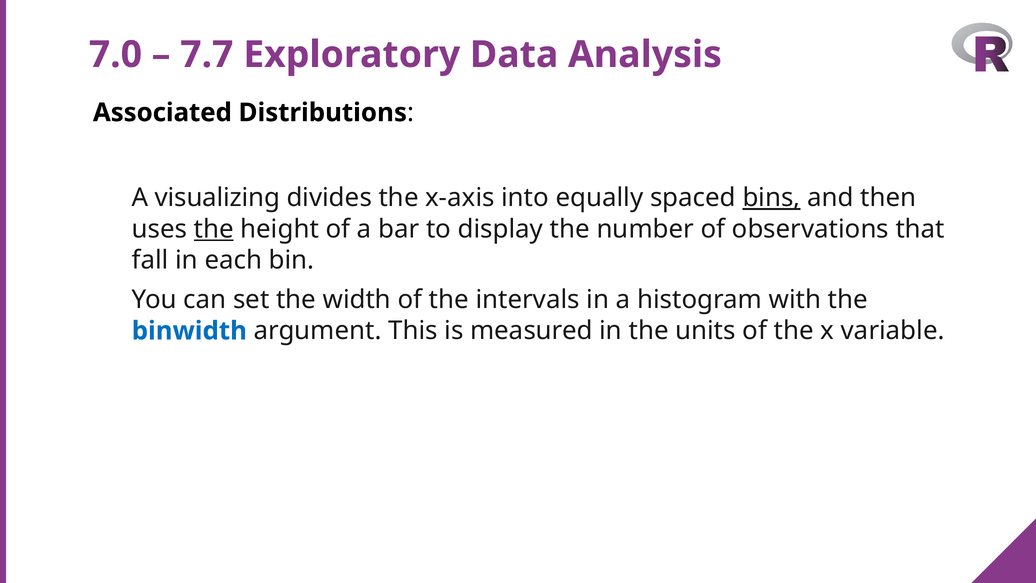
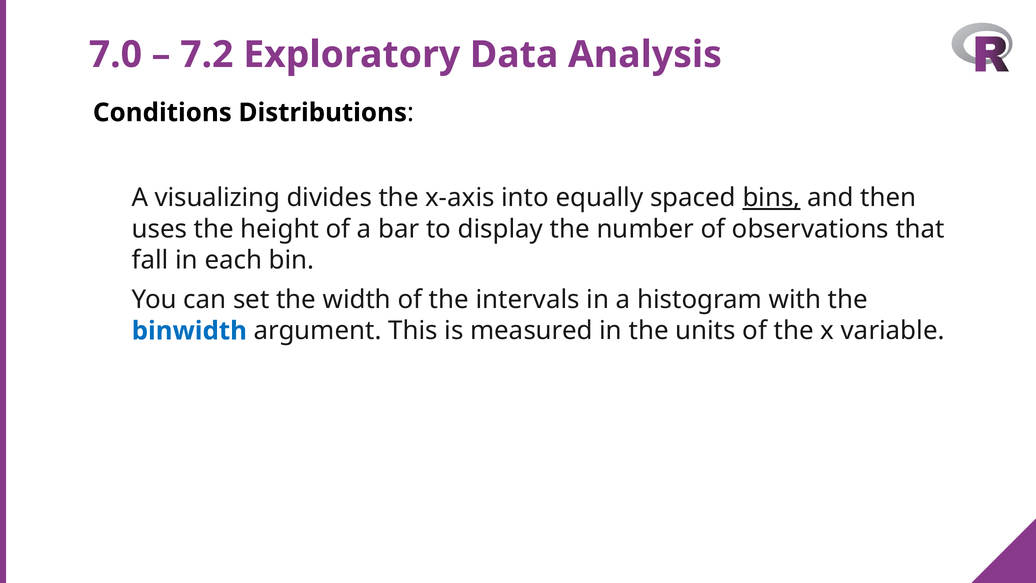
7.7: 7.7 -> 7.2
Associated: Associated -> Conditions
the at (214, 229) underline: present -> none
